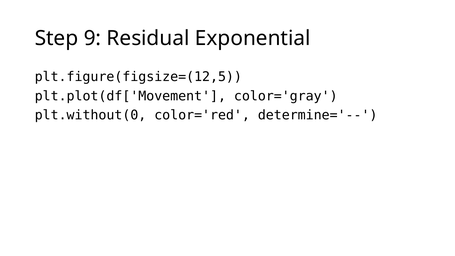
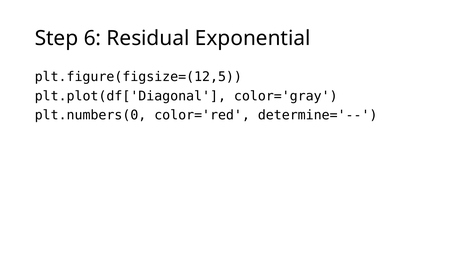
9: 9 -> 6
plt.plot(df['Movement: plt.plot(df['Movement -> plt.plot(df['Diagonal
plt.without(0: plt.without(0 -> plt.numbers(0
